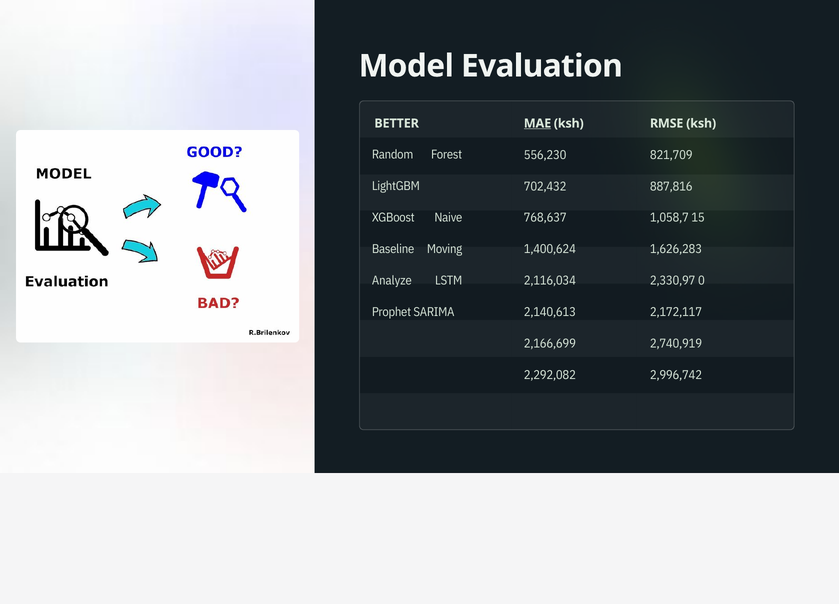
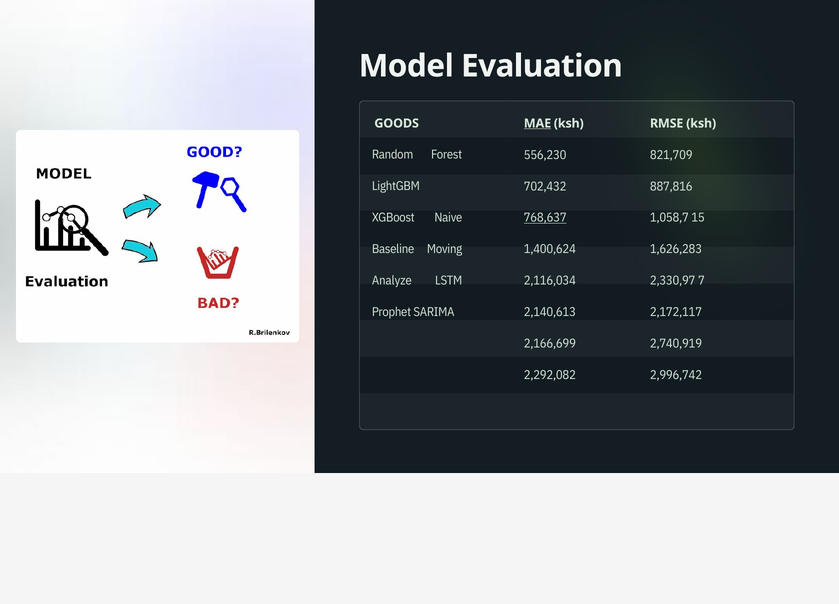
BETTER: BETTER -> GOODS
768,637 underline: none -> present
0: 0 -> 7
